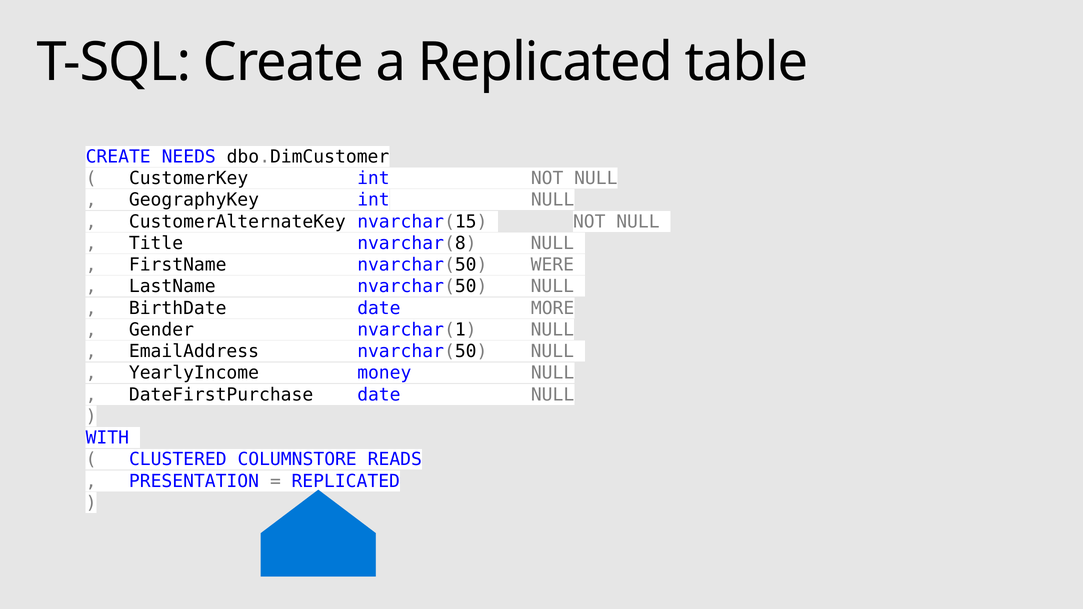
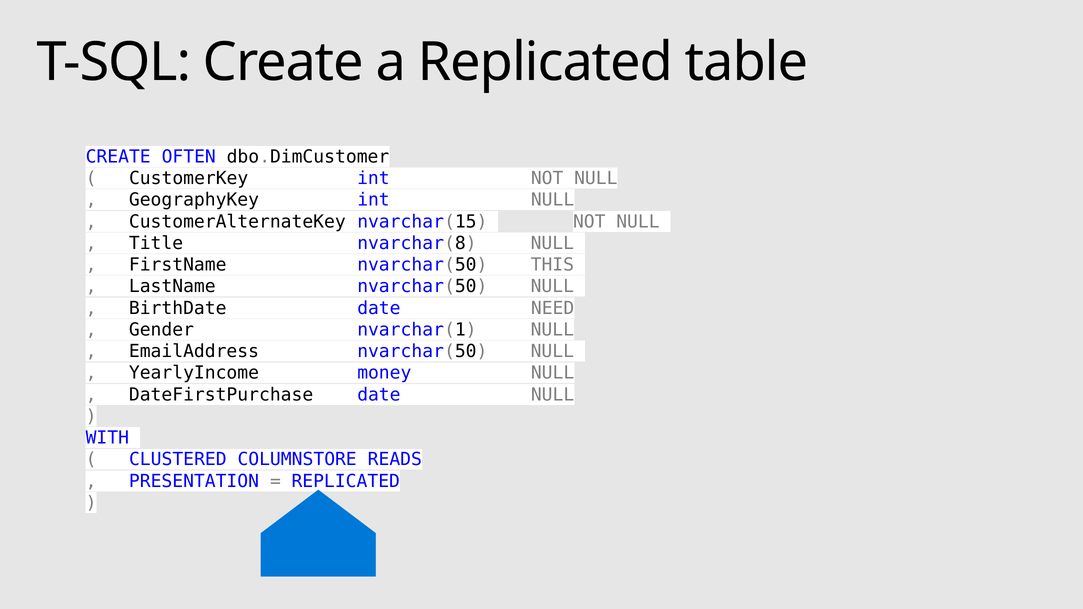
NEEDS: NEEDS -> OFTEN
WERE: WERE -> THIS
MORE: MORE -> NEED
